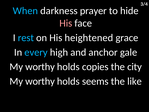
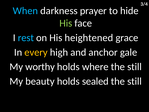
His at (66, 23) colour: pink -> light green
every colour: light blue -> yellow
copies: copies -> where
city at (135, 67): city -> still
worthy at (40, 81): worthy -> beauty
seems: seems -> sealed
like at (134, 81): like -> still
